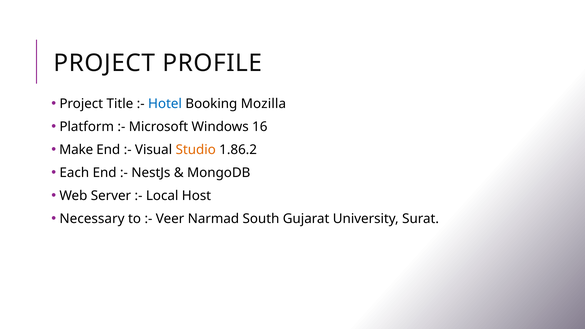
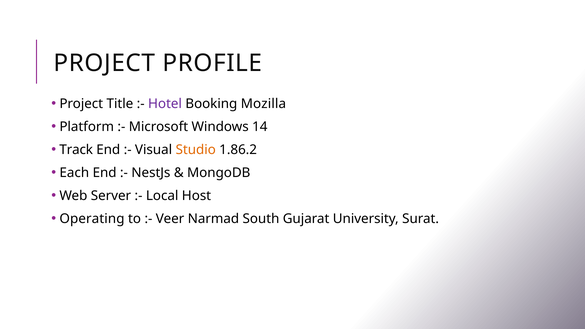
Hotel colour: blue -> purple
16: 16 -> 14
Make: Make -> Track
Necessary: Necessary -> Operating
